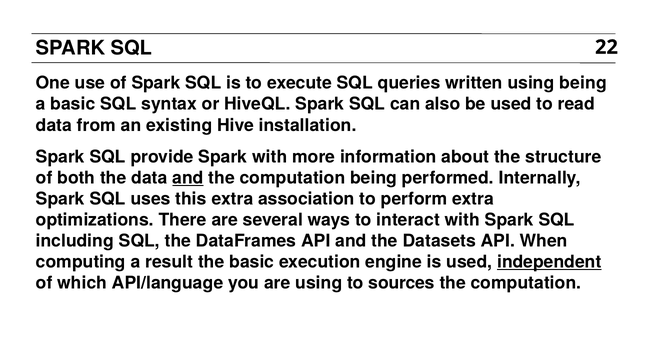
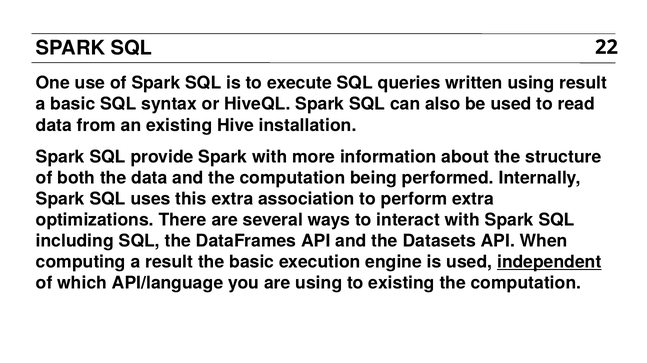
using being: being -> result
and at (188, 178) underline: present -> none
to sources: sources -> existing
